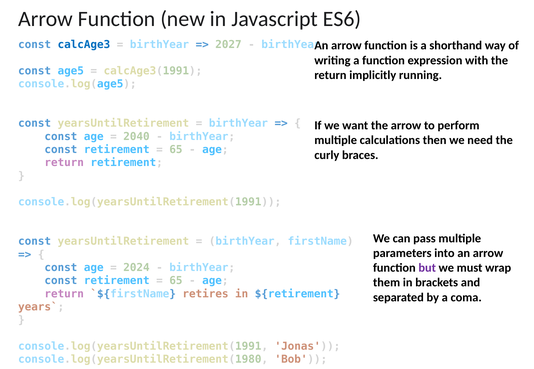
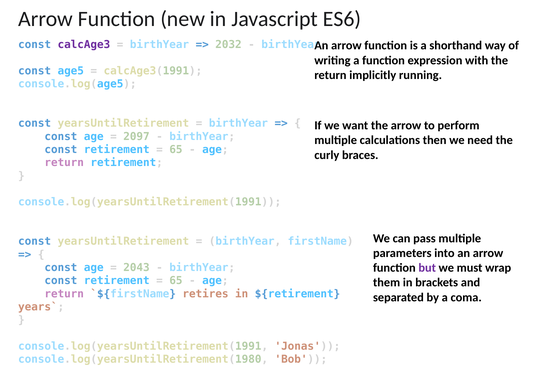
calcAge3 colour: blue -> purple
2027: 2027 -> 2032
2040: 2040 -> 2097
2024: 2024 -> 2043
